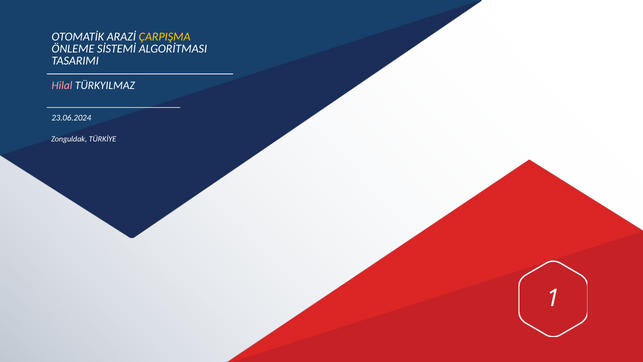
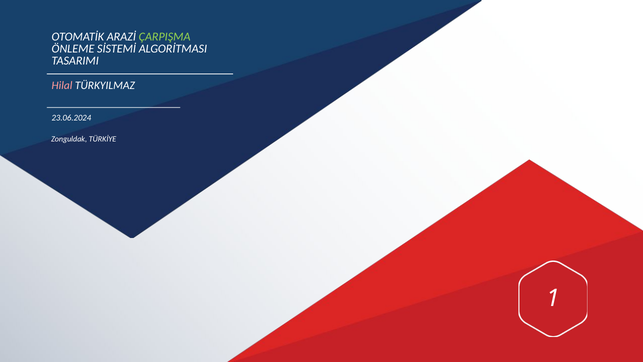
ÇARPIŞMA colour: yellow -> light green
